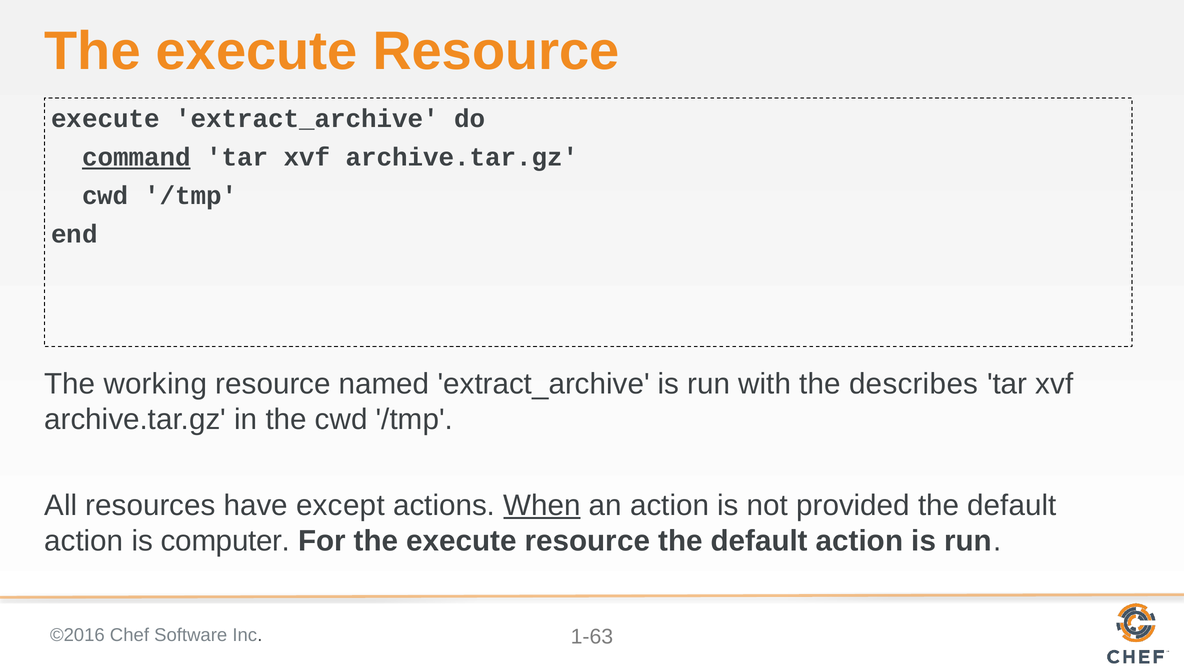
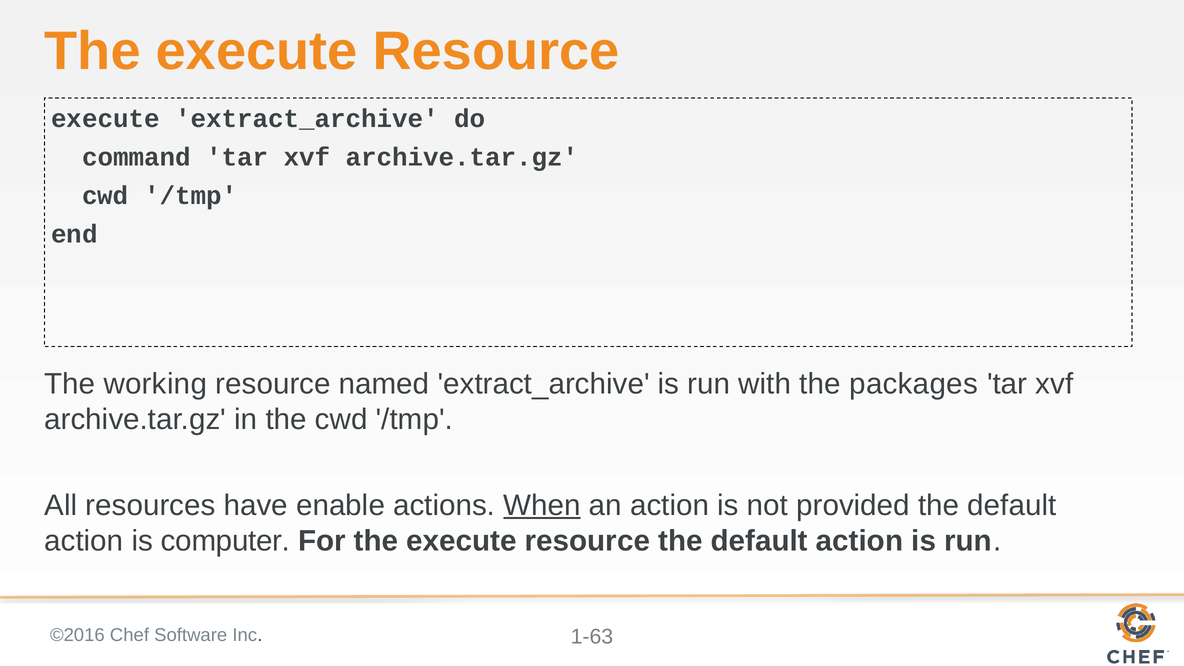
command underline: present -> none
describes: describes -> packages
except: except -> enable
